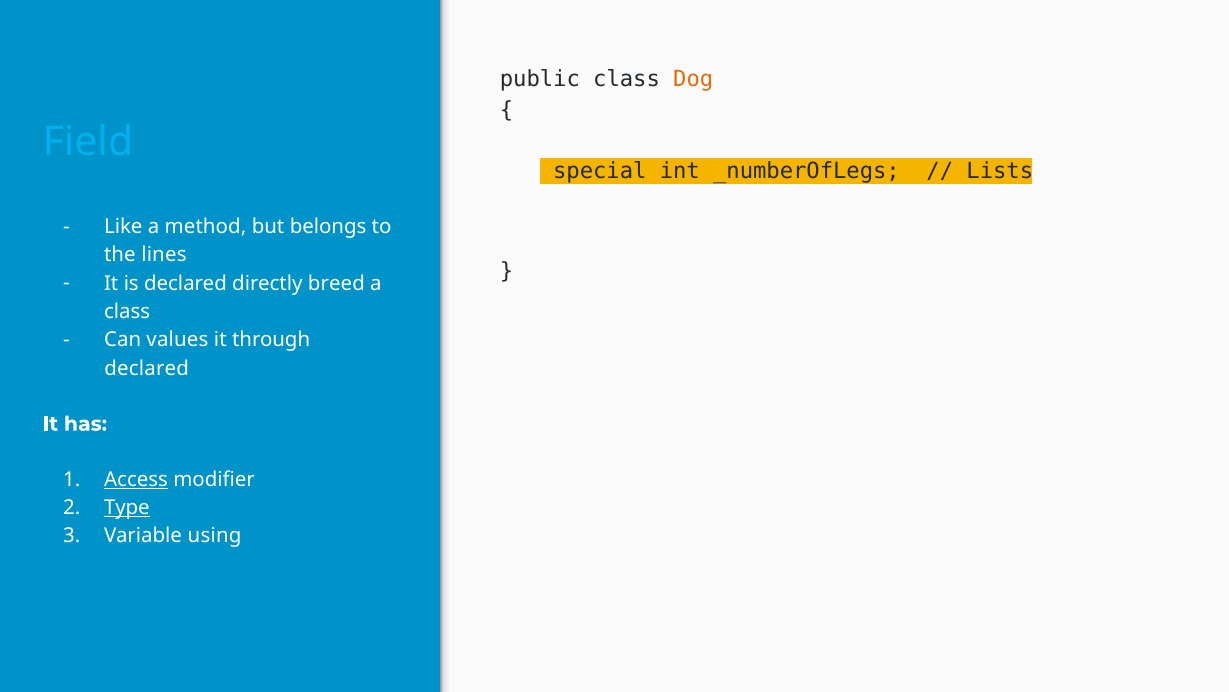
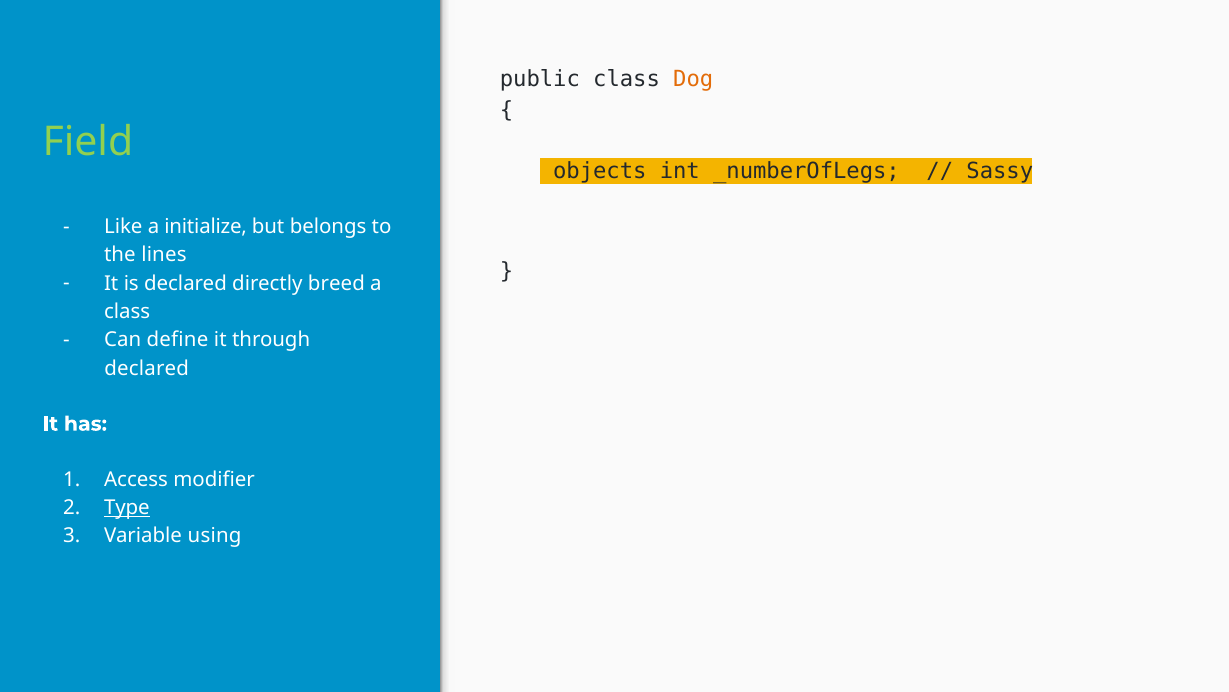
Field colour: light blue -> light green
special: special -> objects
Lists: Lists -> Sassy
method: method -> initialize
values: values -> define
Access underline: present -> none
